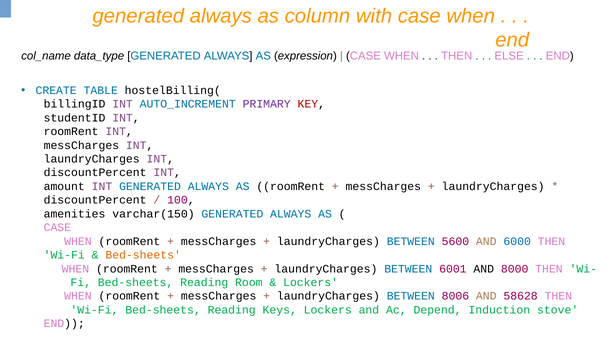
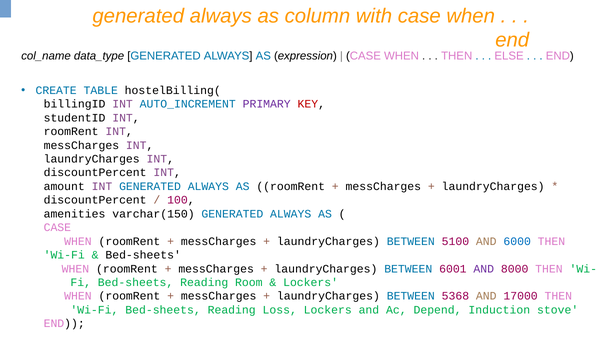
5600: 5600 -> 5100
Bed-sheets at (143, 255) colour: orange -> black
AND at (484, 269) colour: black -> purple
8006: 8006 -> 5368
58628: 58628 -> 17000
Keys: Keys -> Loss
